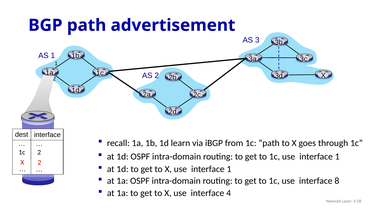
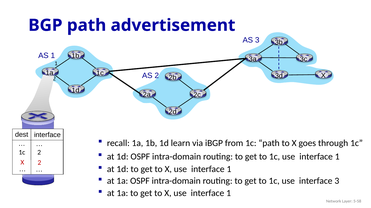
interface 8: 8 -> 3
4 at (229, 194): 4 -> 1
